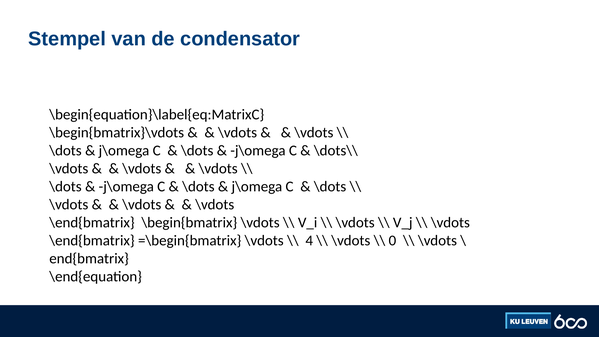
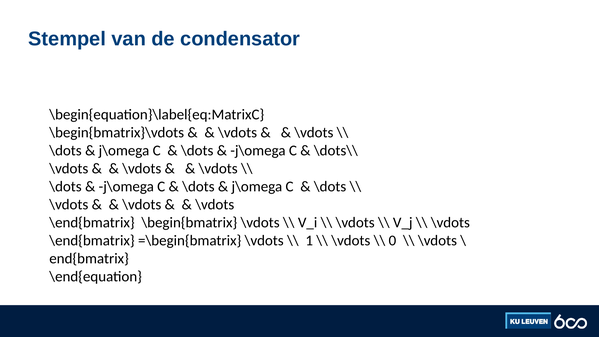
4: 4 -> 1
